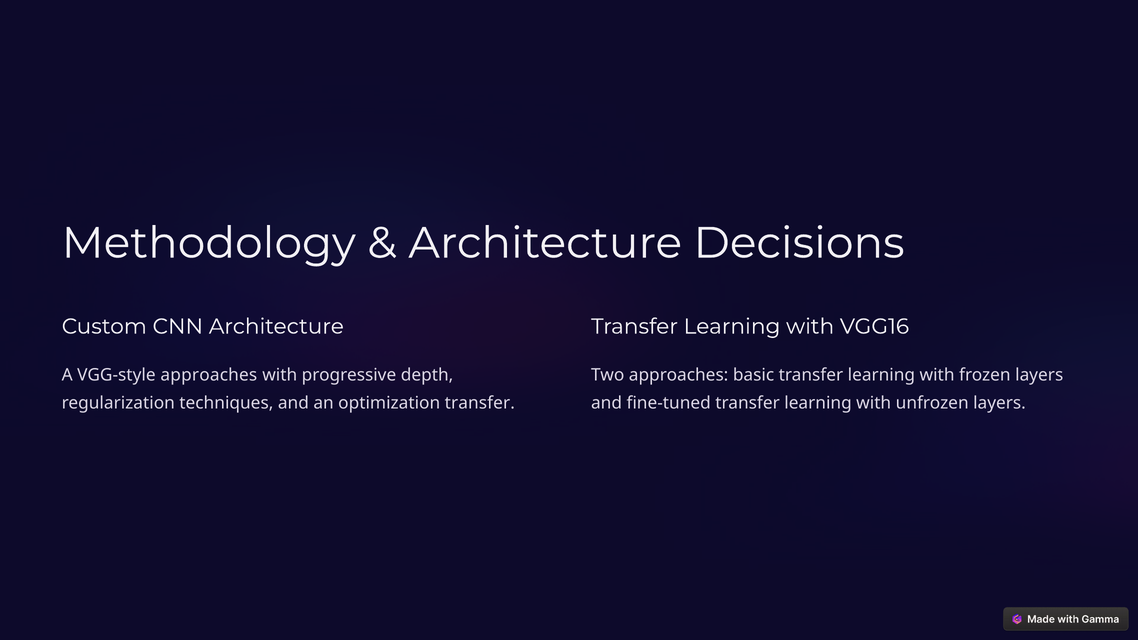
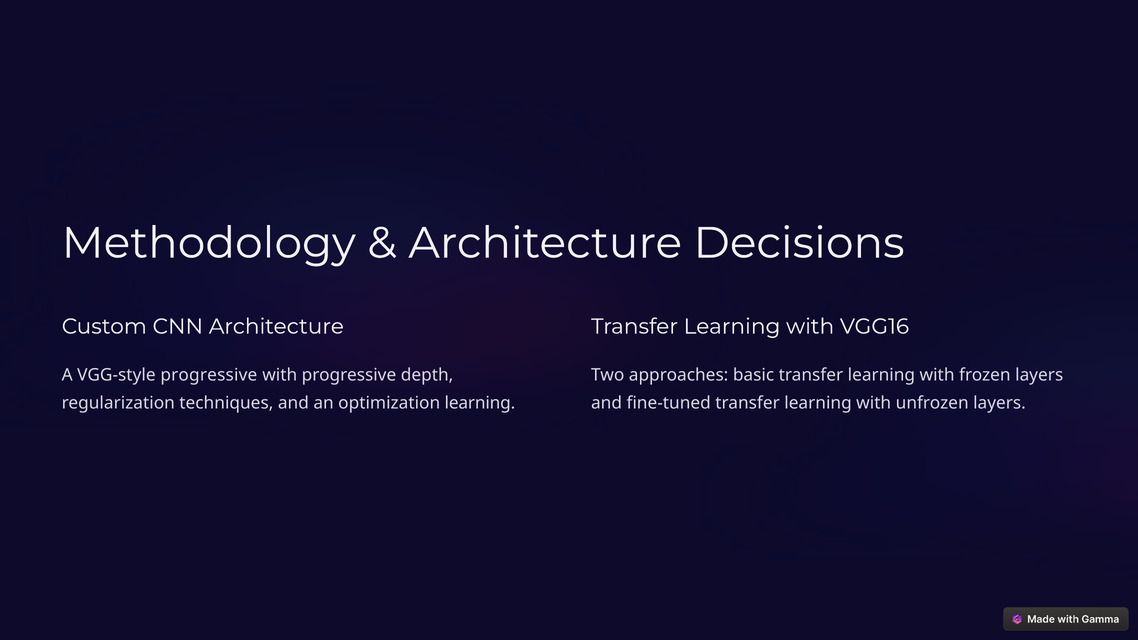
VGG-style approaches: approaches -> progressive
optimization transfer: transfer -> learning
